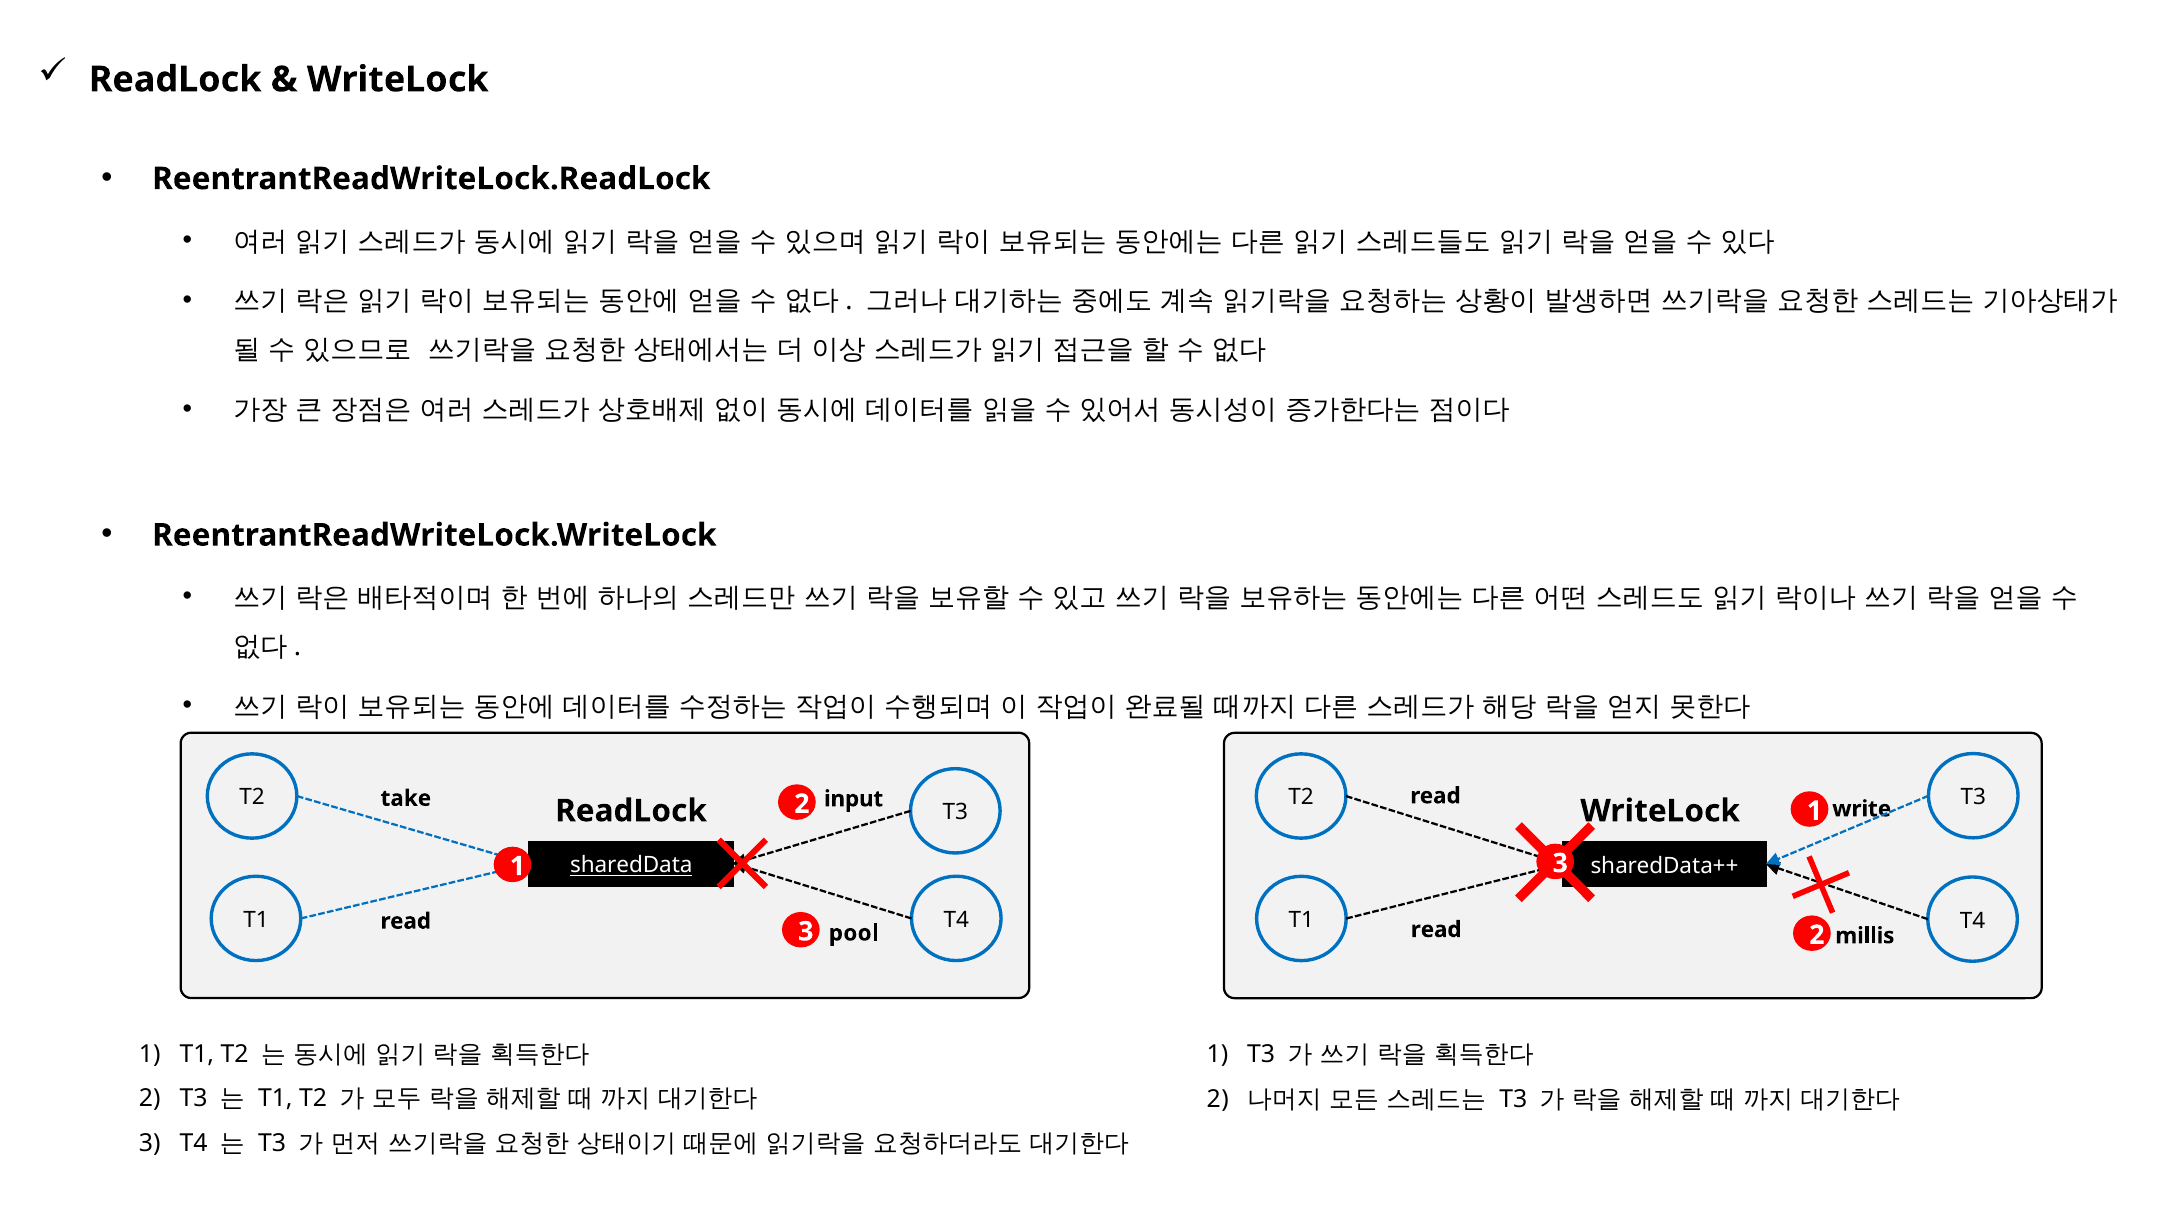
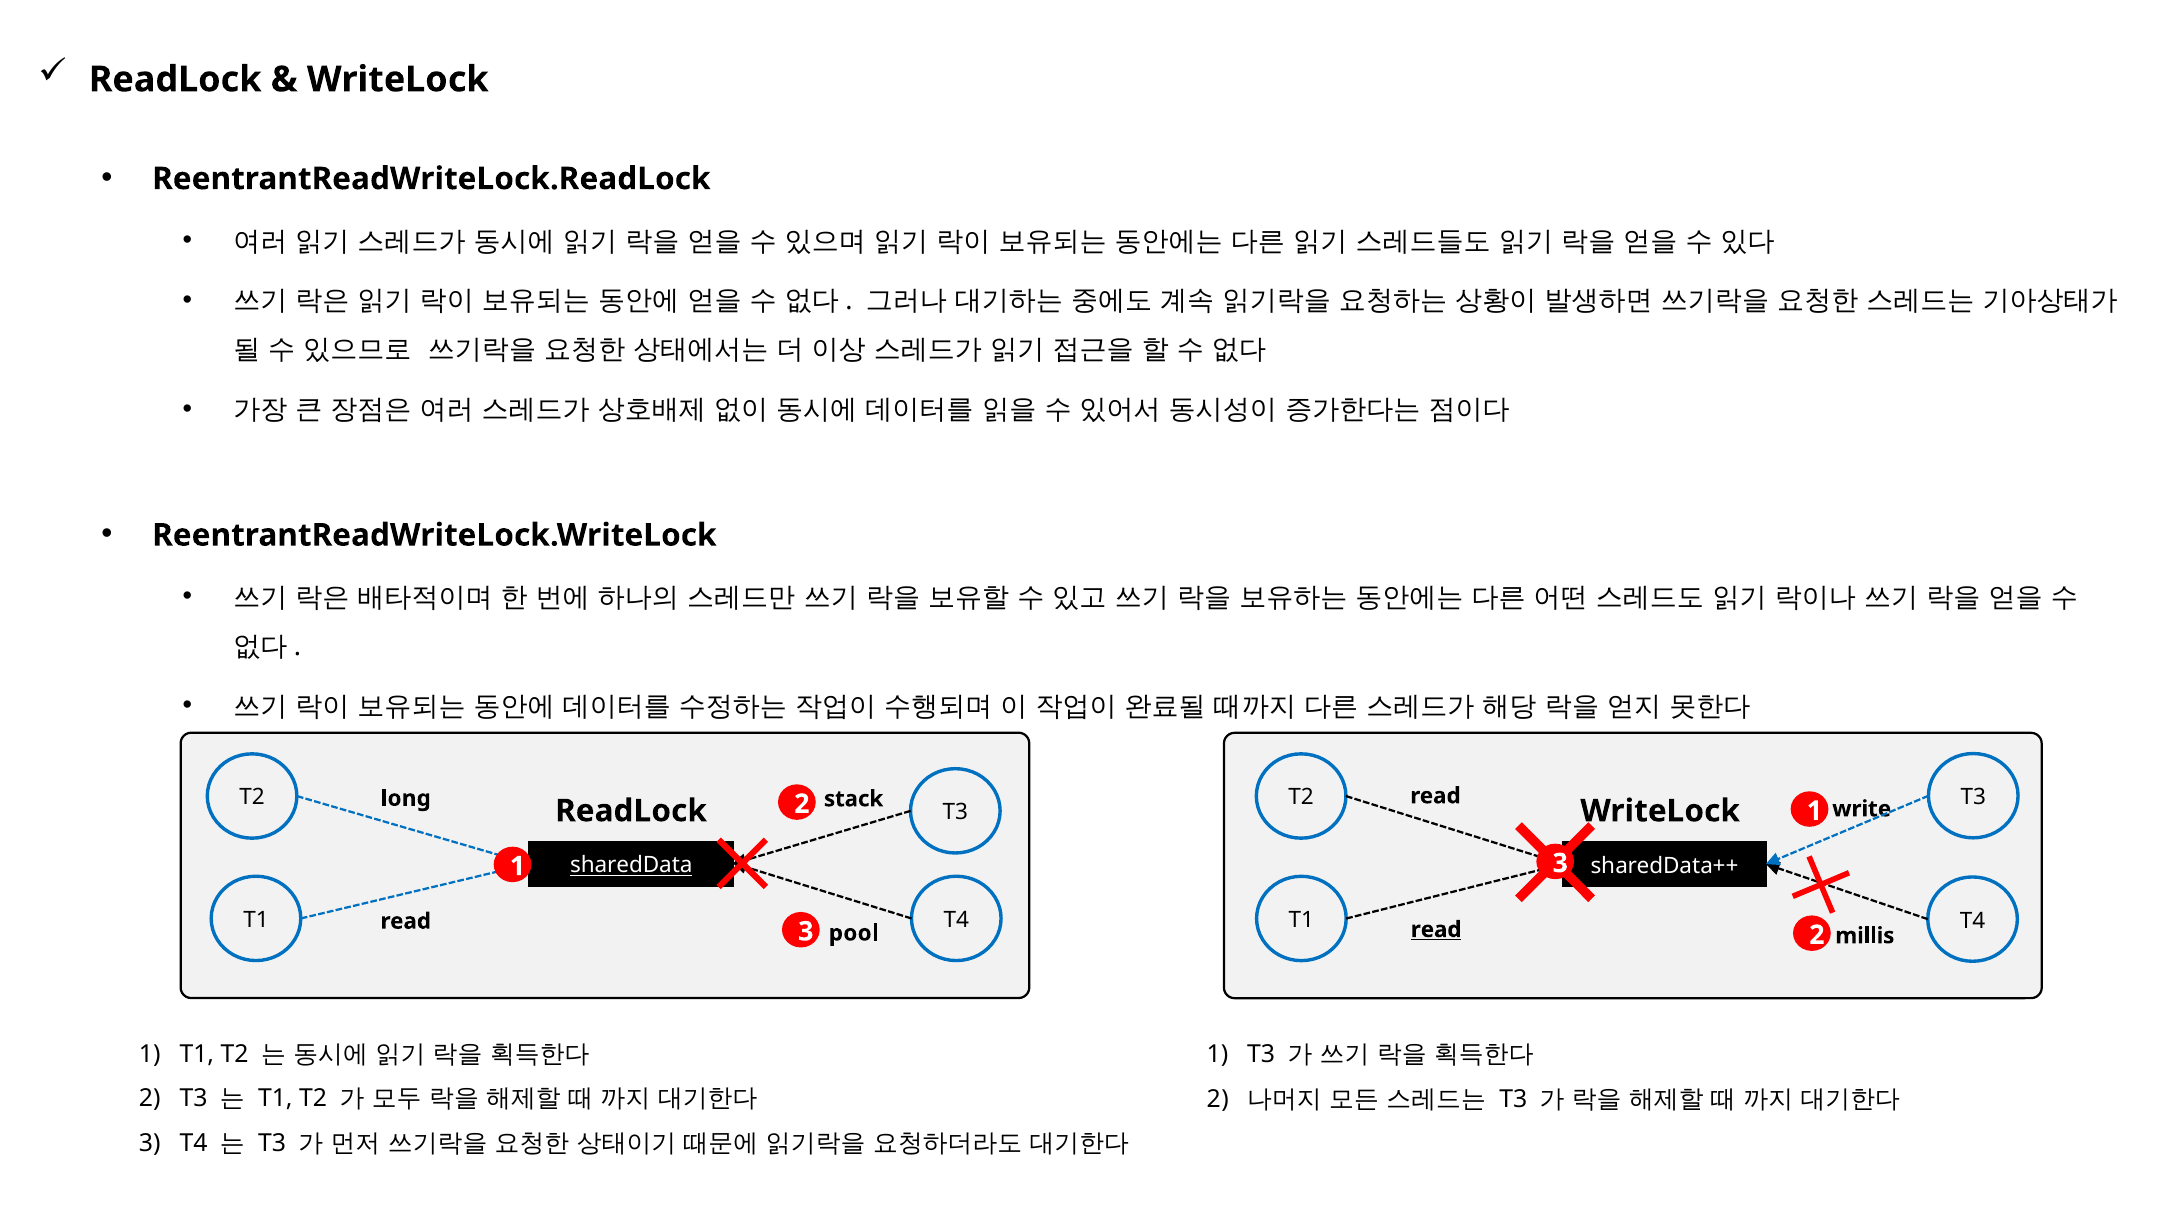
take: take -> long
input: input -> stack
read at (1436, 930) underline: none -> present
